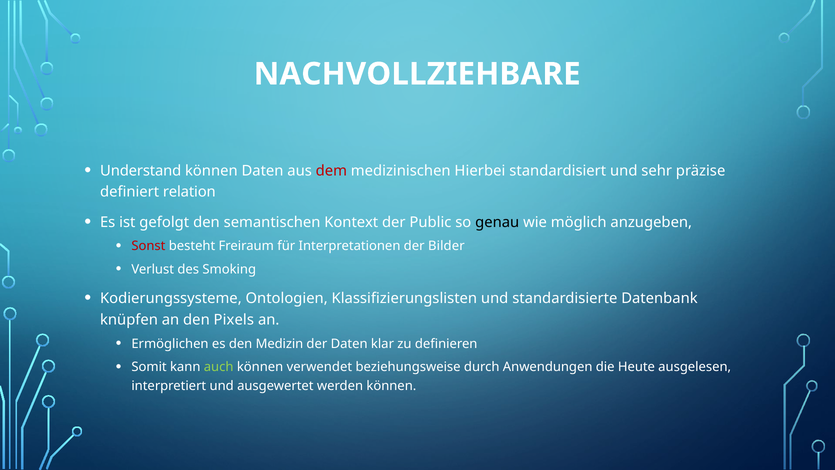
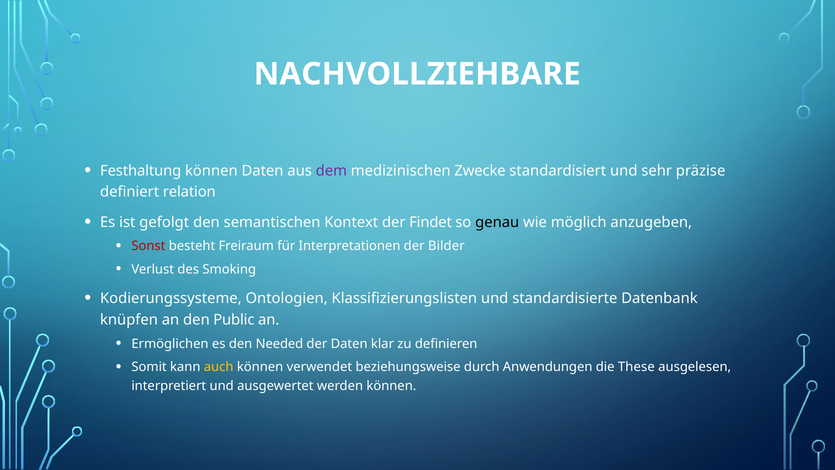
Understand: Understand -> Festhaltung
dem colour: red -> purple
Hierbei: Hierbei -> Zwecke
Public: Public -> Findet
Pixels: Pixels -> Public
Medizin: Medizin -> Needed
auch colour: light green -> yellow
Heute: Heute -> These
